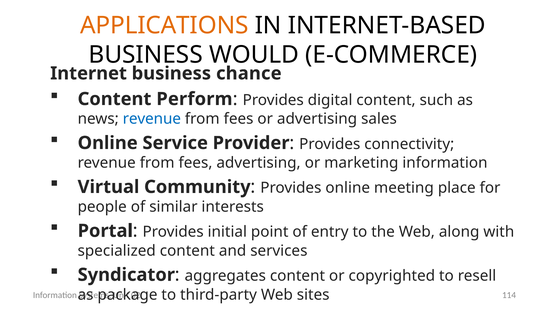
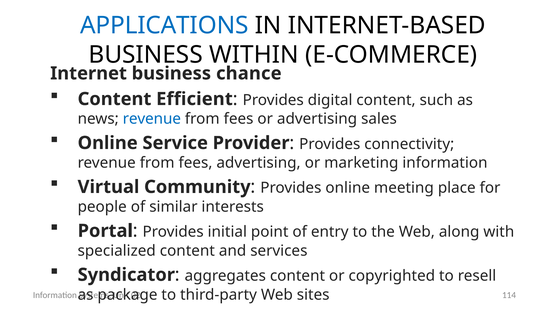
APPLICATIONS colour: orange -> blue
WOULD: WOULD -> WITHIN
Perform: Perform -> Efficient
